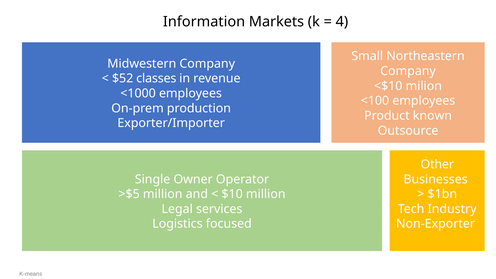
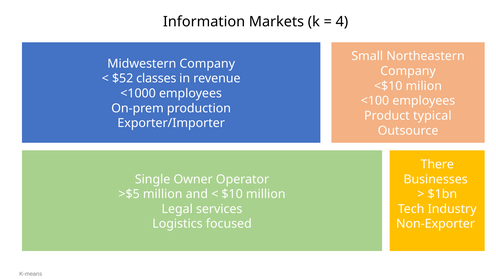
known: known -> typical
Other: Other -> There
